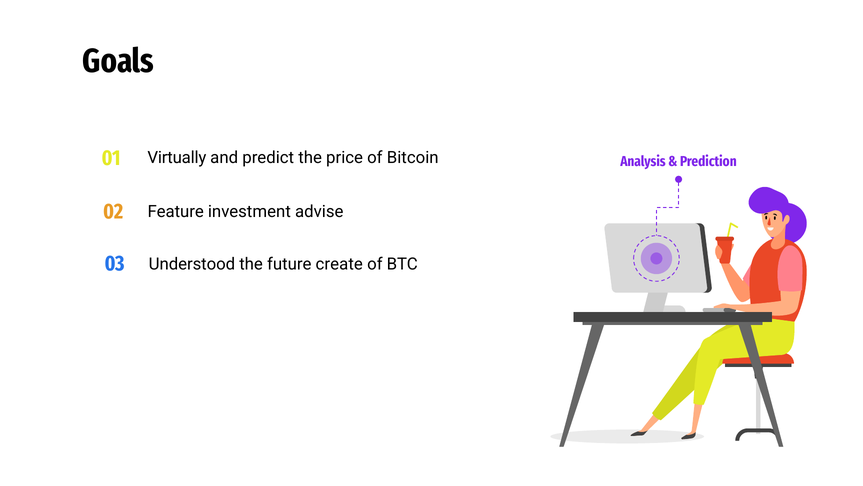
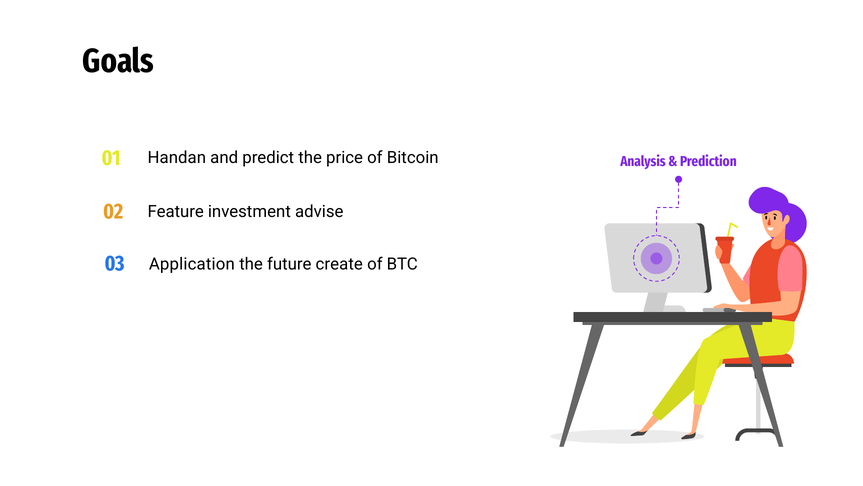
Virtually: Virtually -> Handan
Understood: Understood -> Application
